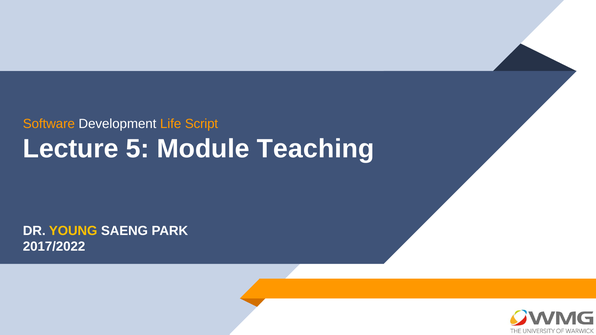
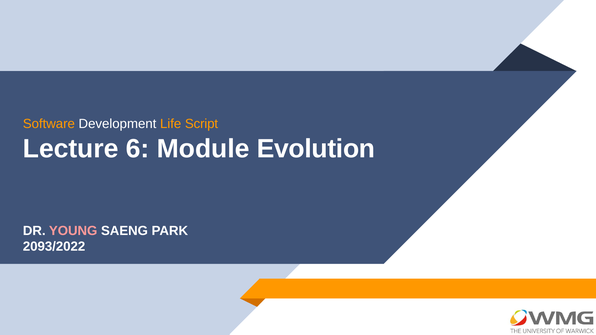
5: 5 -> 6
Teaching: Teaching -> Evolution
YOUNG colour: yellow -> pink
2017/2022: 2017/2022 -> 2093/2022
